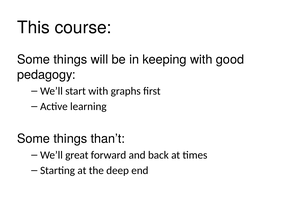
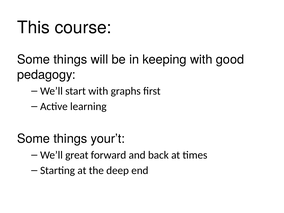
than’t: than’t -> your’t
